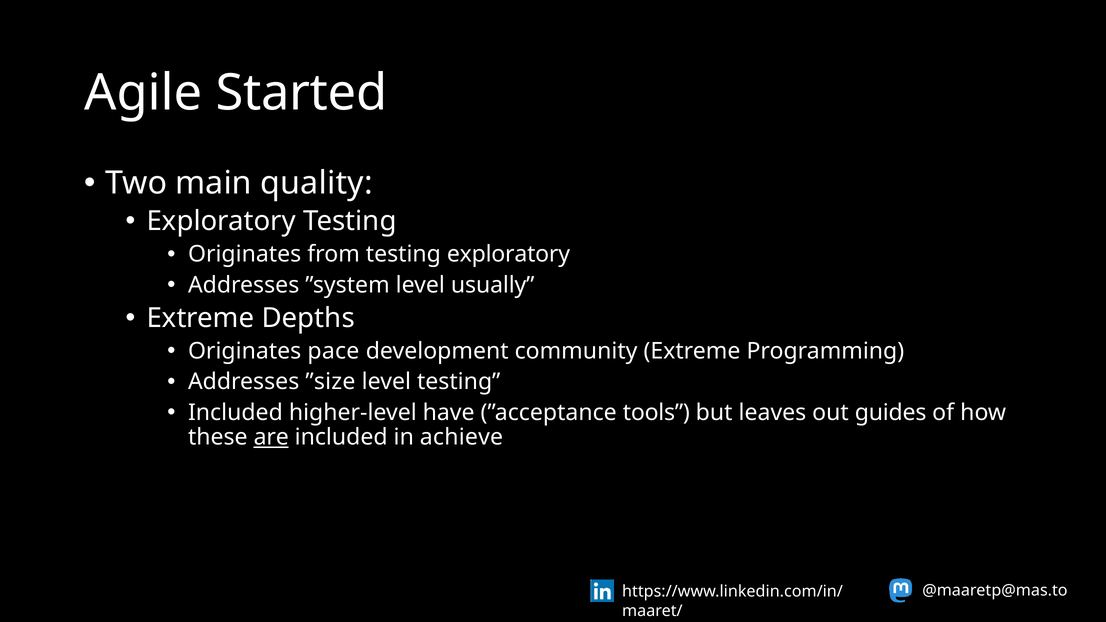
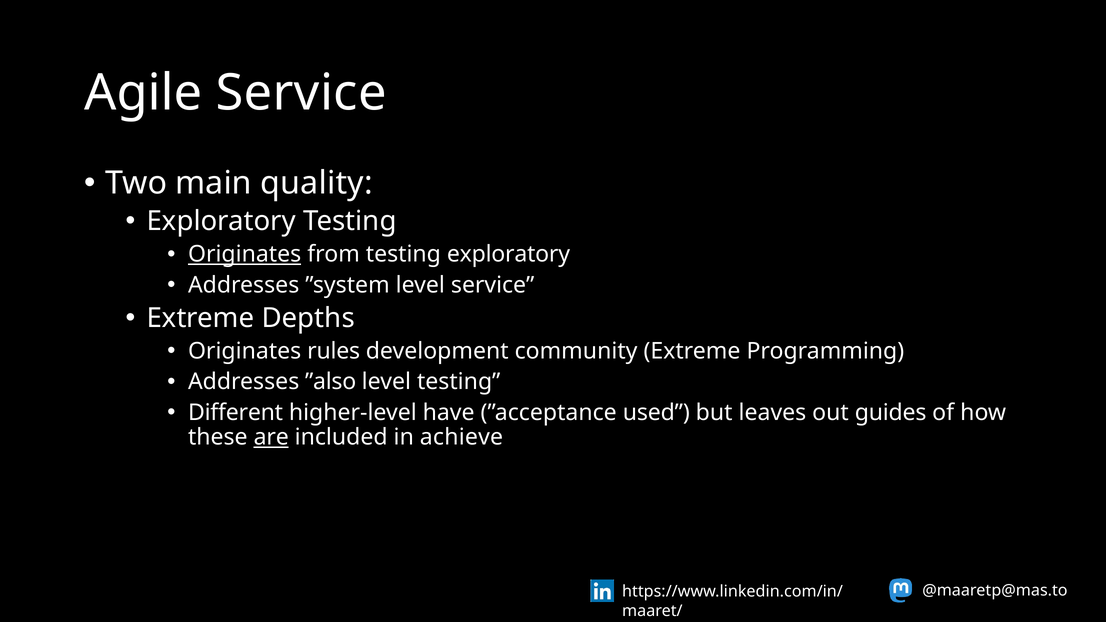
Agile Started: Started -> Service
Originates at (245, 254) underline: none -> present
level usually: usually -> service
pace: pace -> rules
”size: ”size -> ”also
Included at (235, 413): Included -> Different
tools: tools -> used
